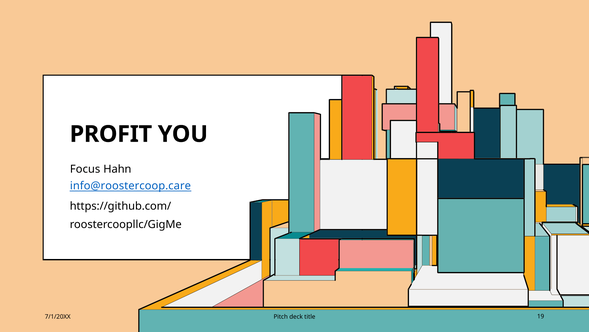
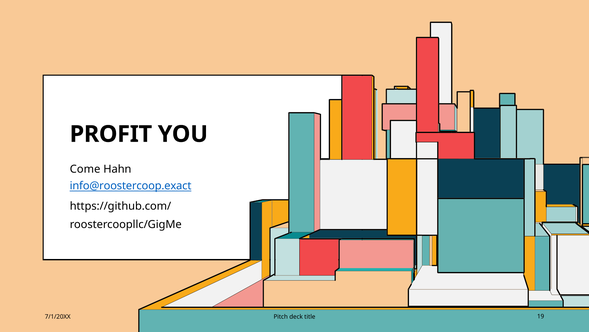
Focus: Focus -> Come
info@roostercoop.care: info@roostercoop.care -> info@roostercoop.exact
